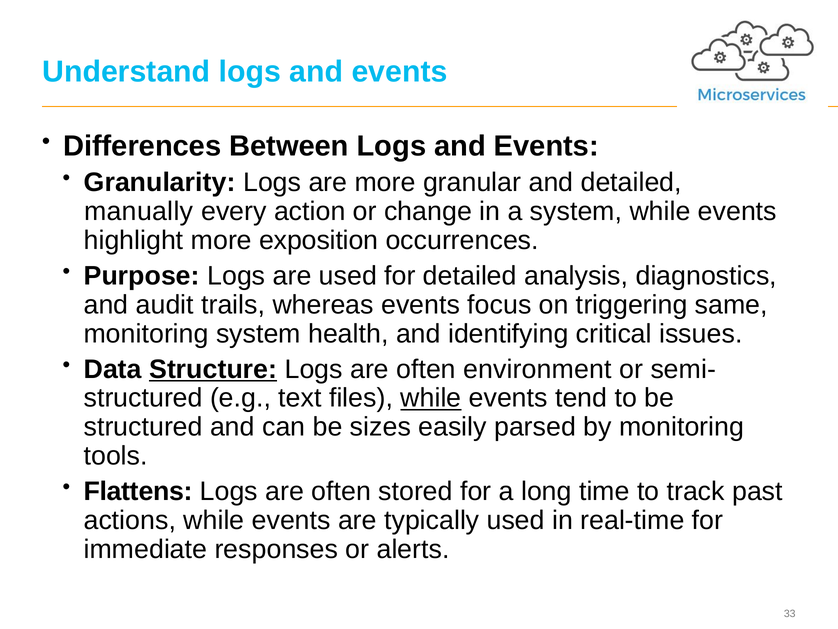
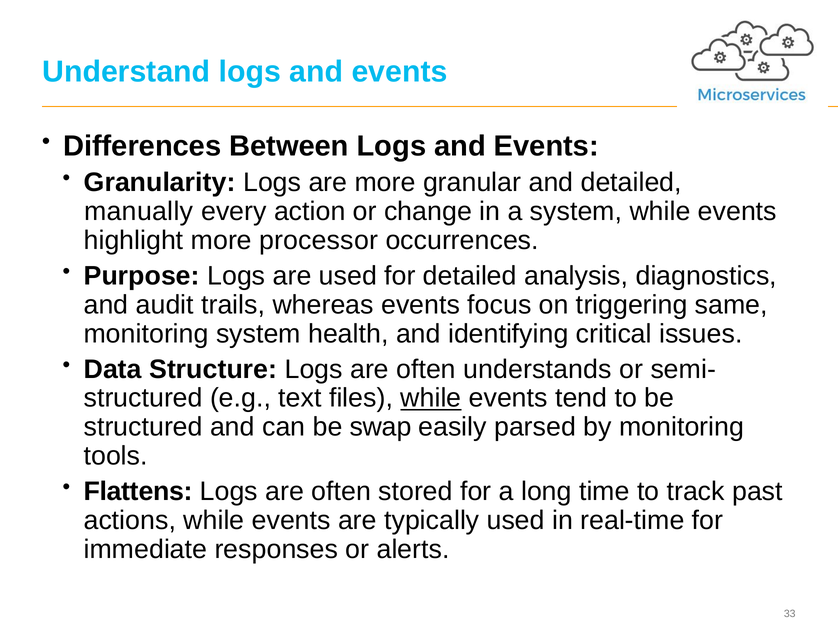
exposition: exposition -> processor
Structure underline: present -> none
environment: environment -> understands
sizes: sizes -> swap
